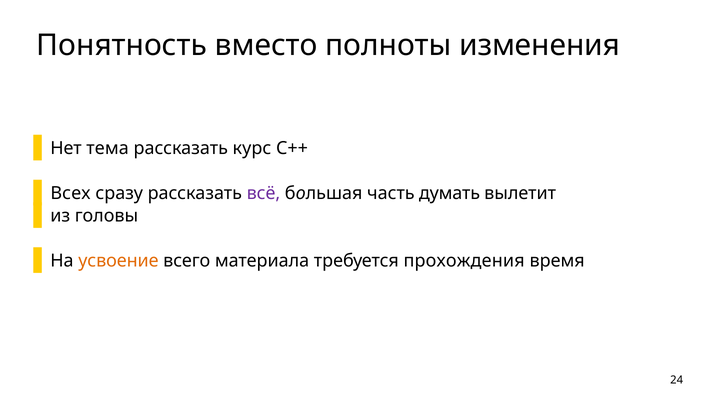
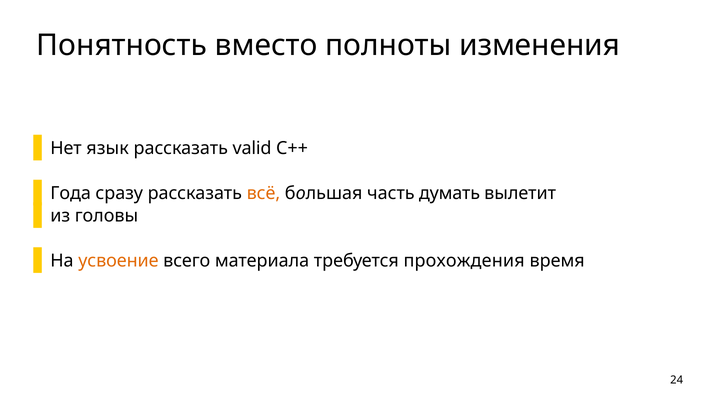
тема: тема -> язык
курс: курс -> valid
Всех: Всех -> Года
всё colour: purple -> orange
